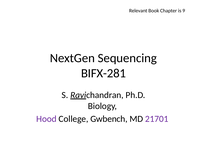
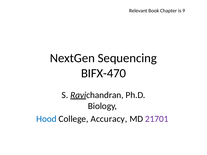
BIFX-281: BIFX-281 -> BIFX-470
Hood colour: purple -> blue
Gwbench: Gwbench -> Accuracy
